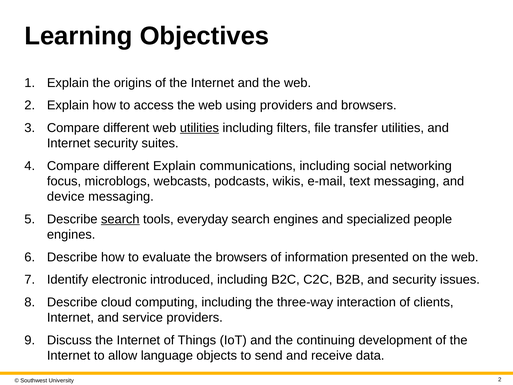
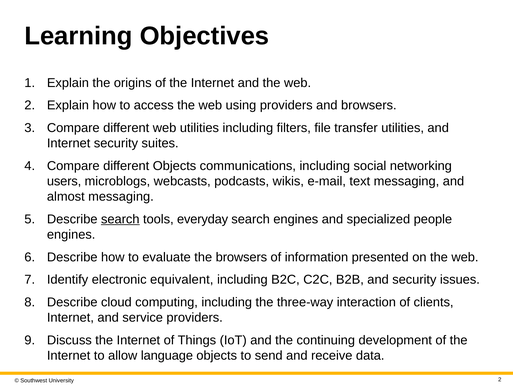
utilities at (199, 128) underline: present -> none
different Explain: Explain -> Objects
focus: focus -> users
device: device -> almost
introduced: introduced -> equivalent
